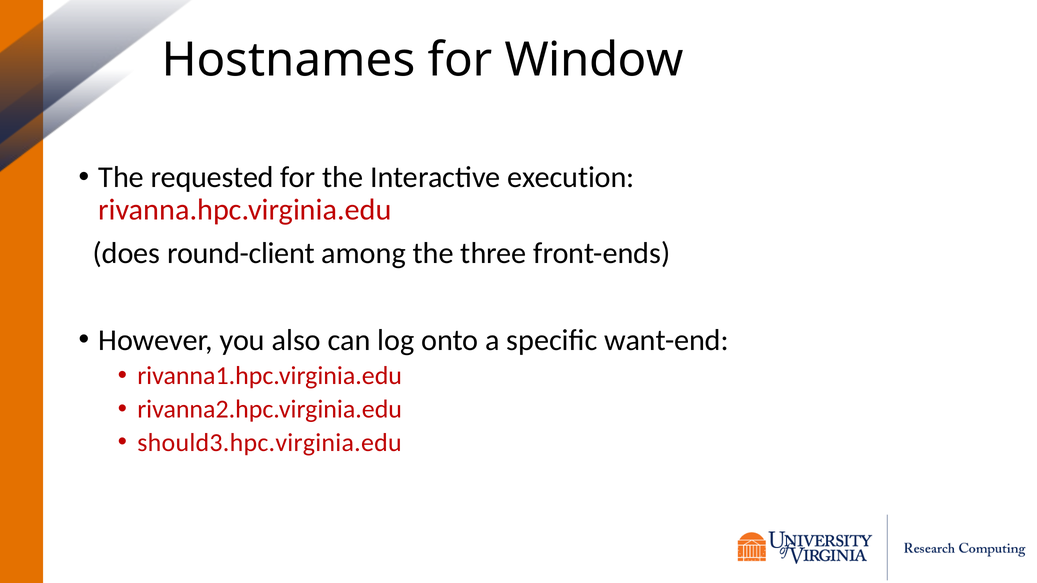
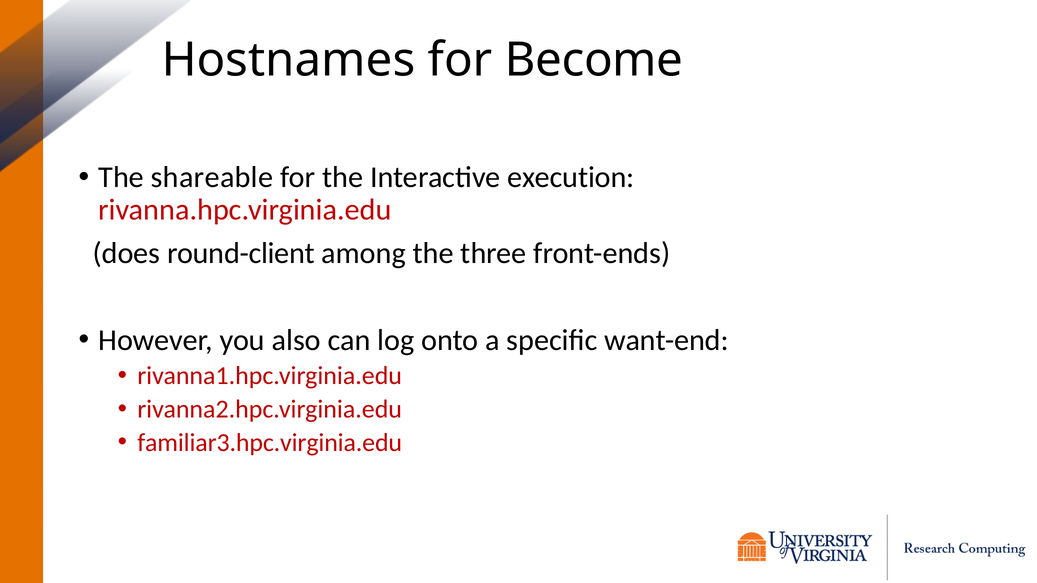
Window: Window -> Become
requested: requested -> shareable
should3.hpc.virginia.edu: should3.hpc.virginia.edu -> familiar3.hpc.virginia.edu
